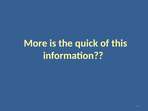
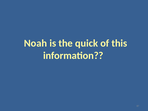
More: More -> Noah
